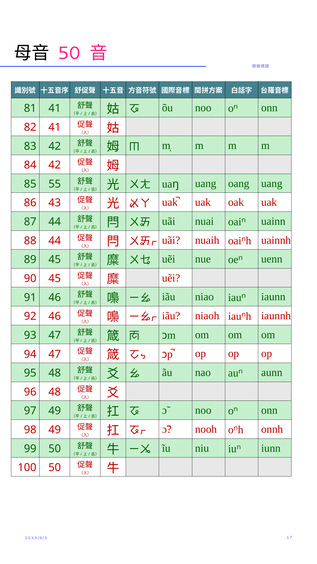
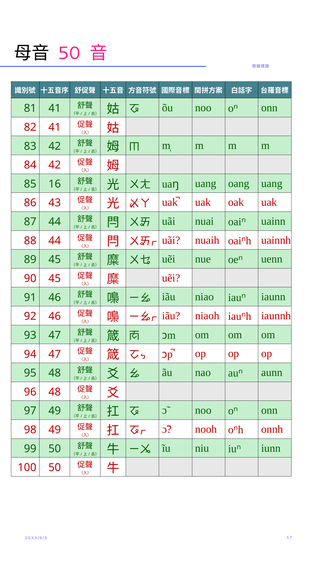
55: 55 -> 16
